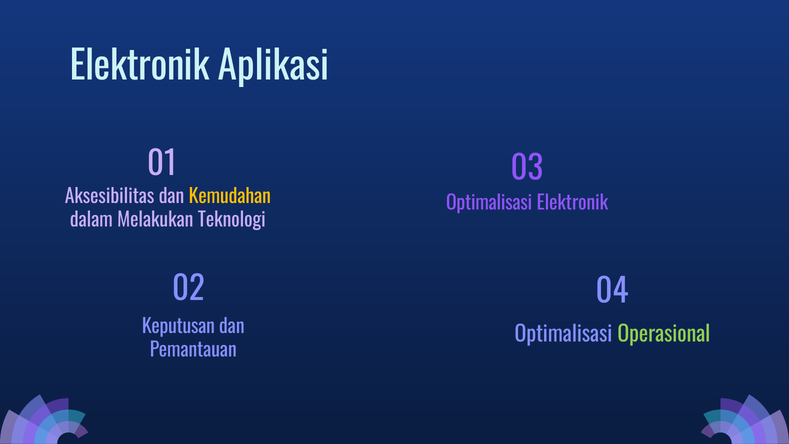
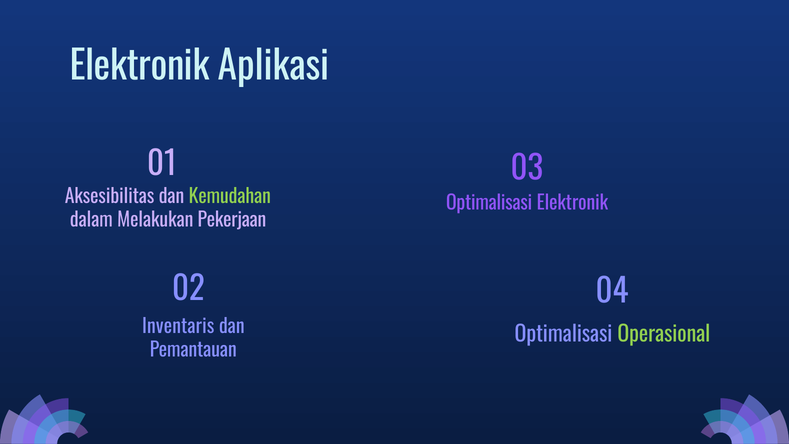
Kemudahan colour: yellow -> light green
Teknologi: Teknologi -> Pekerjaan
Keputusan: Keputusan -> Inventaris
